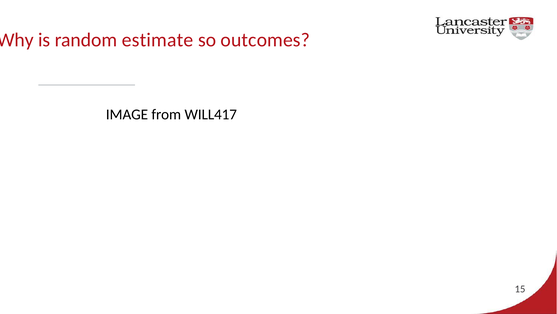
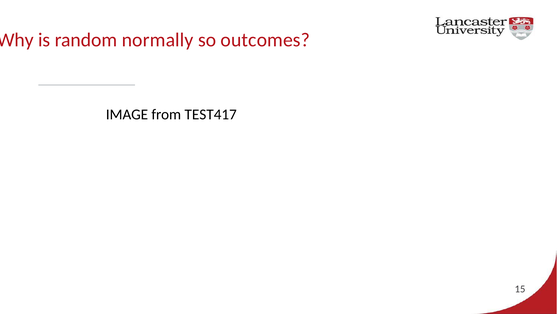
estimate: estimate -> normally
WILL417: WILL417 -> TEST417
